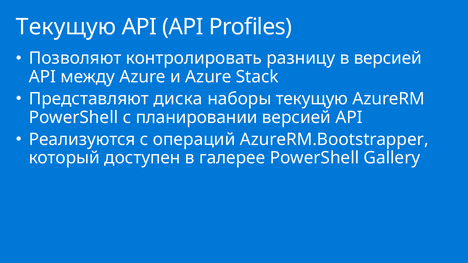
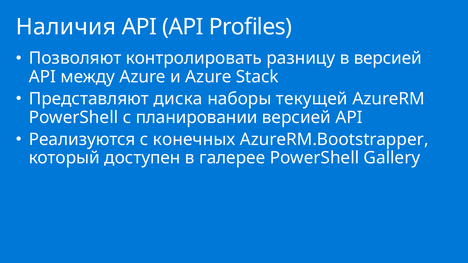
Текущую at (66, 27): Текущую -> Наличия
наборы текущую: текущую -> текущей
операций: операций -> конечных
